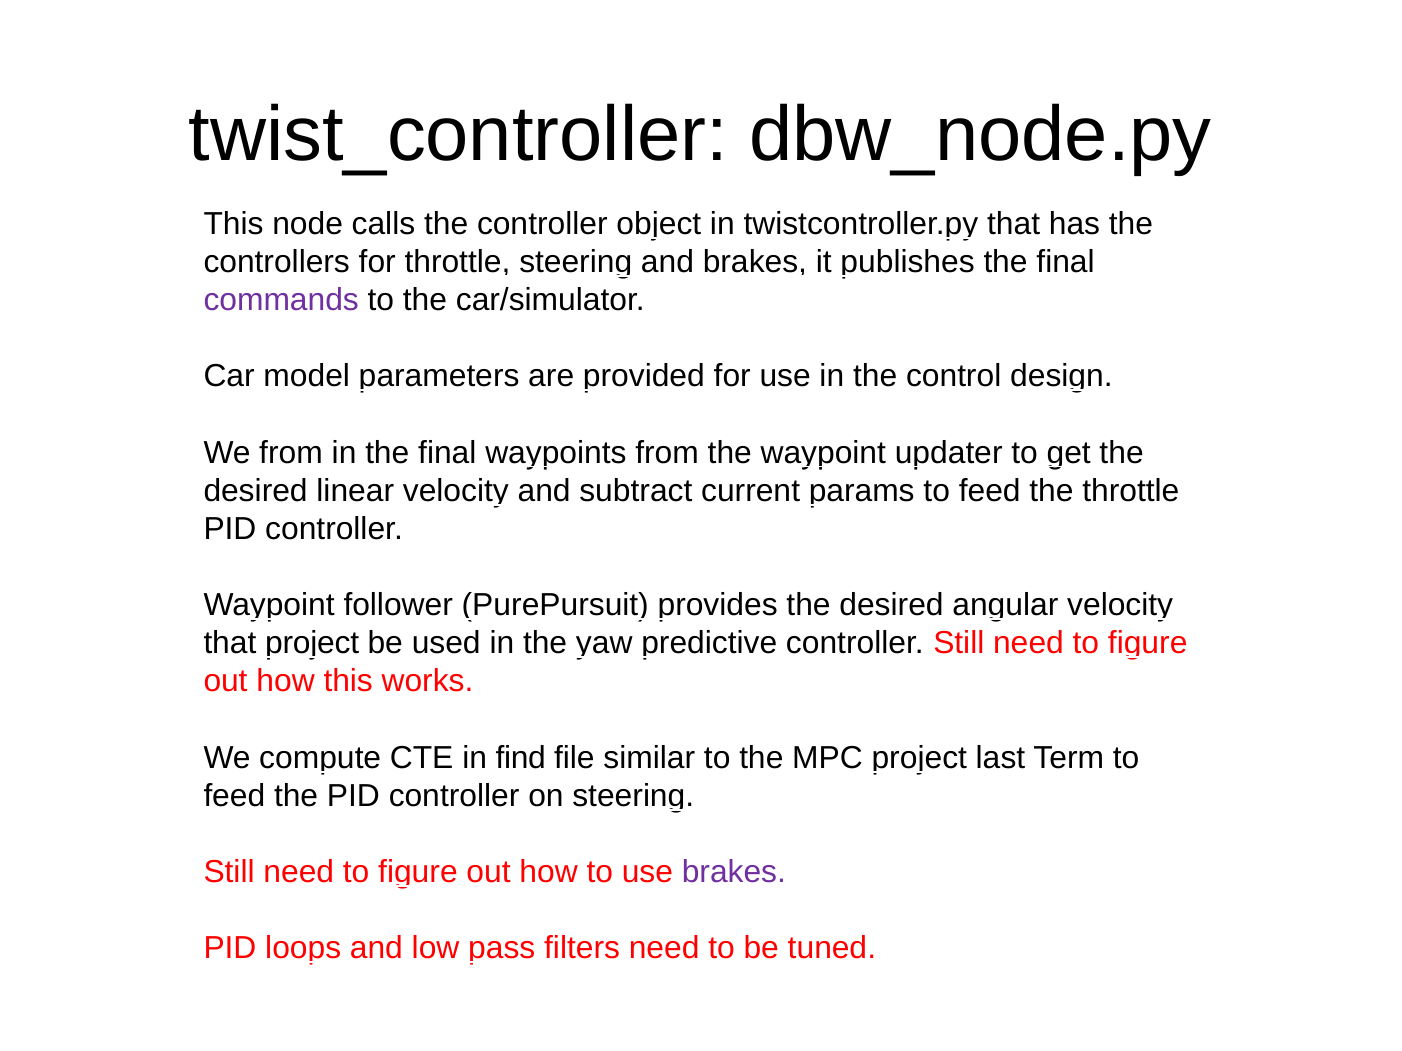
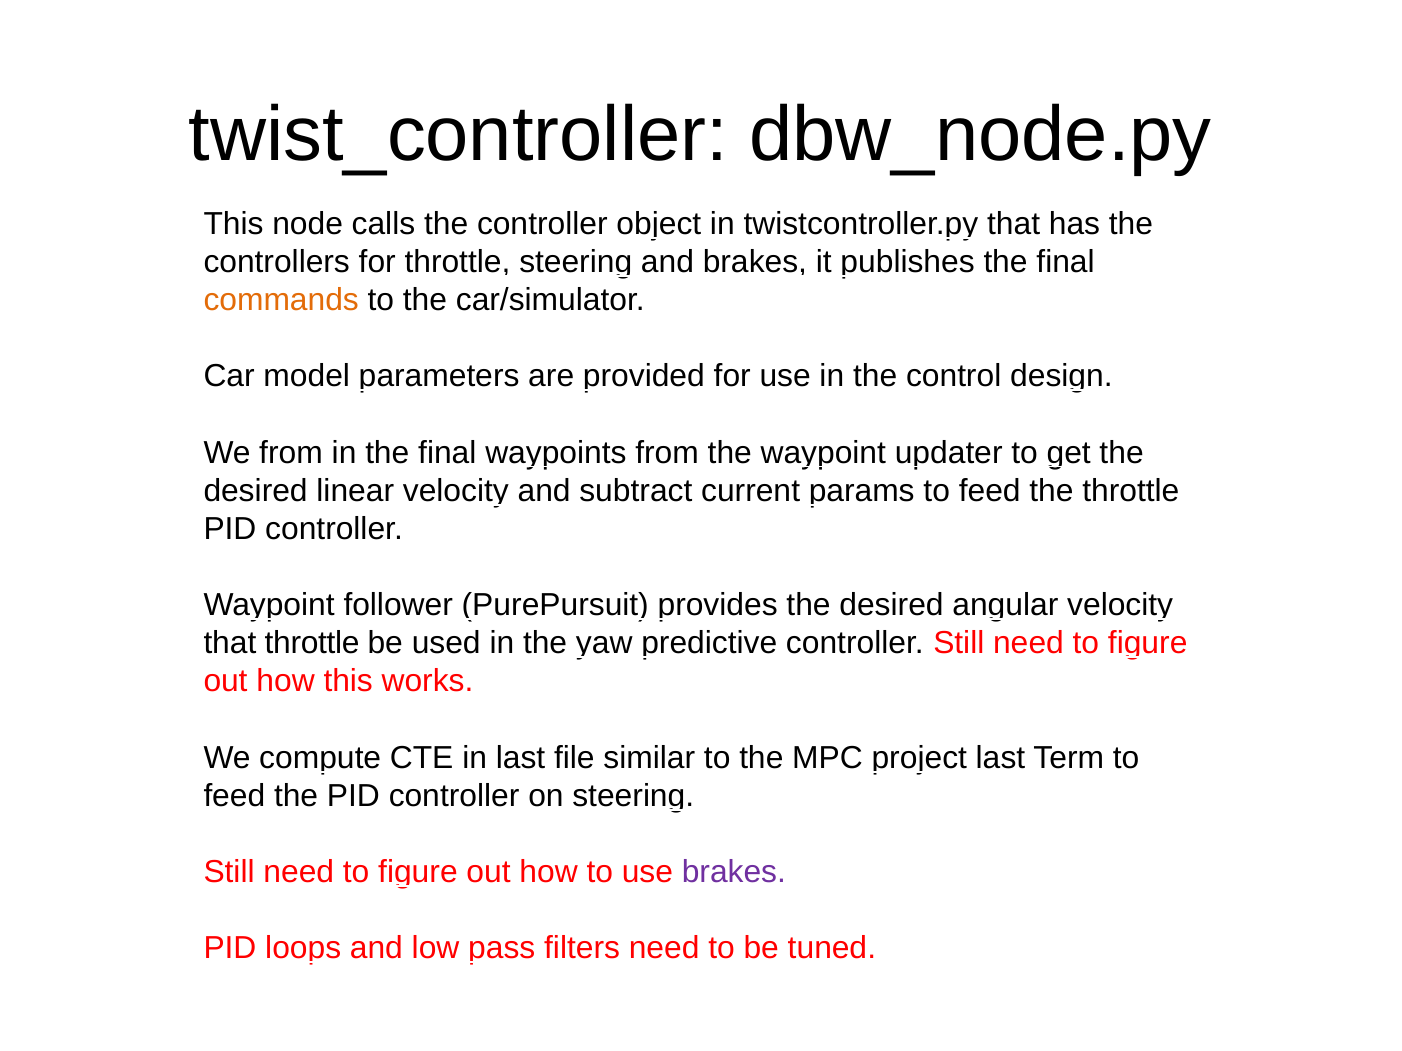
commands colour: purple -> orange
that project: project -> throttle
in find: find -> last
